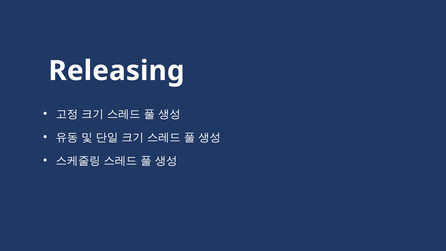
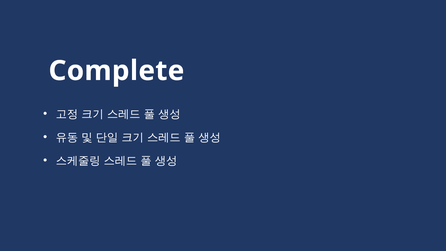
Releasing: Releasing -> Complete
